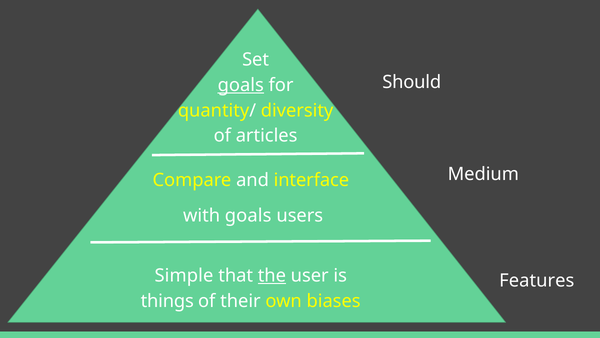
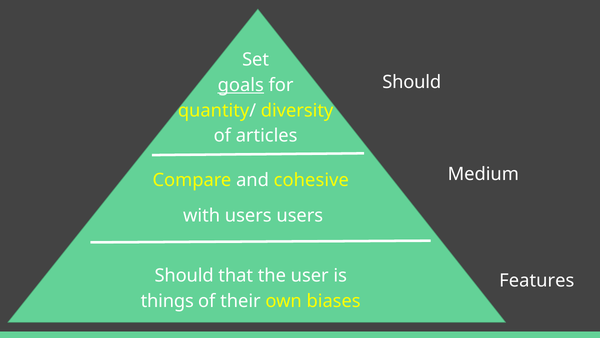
interface: interface -> cohesive
with goals: goals -> users
Simple at (184, 275): Simple -> Should
the underline: present -> none
